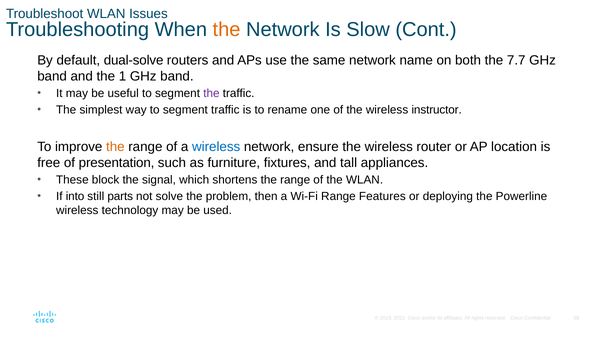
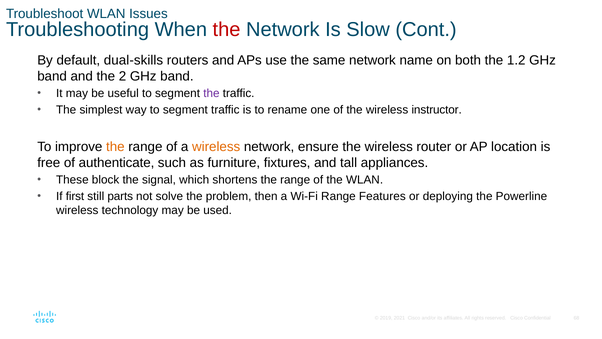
the at (227, 30) colour: orange -> red
dual-solve: dual-solve -> dual-skills
7.7: 7.7 -> 1.2
1: 1 -> 2
wireless at (216, 146) colour: blue -> orange
presentation: presentation -> authenticate
into: into -> first
